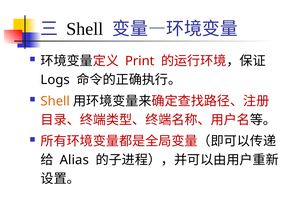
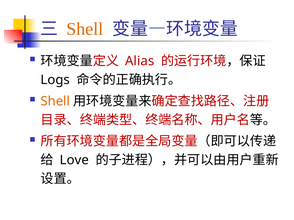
Shell at (85, 29) colour: black -> orange
Print: Print -> Alias
Alias: Alias -> Love
